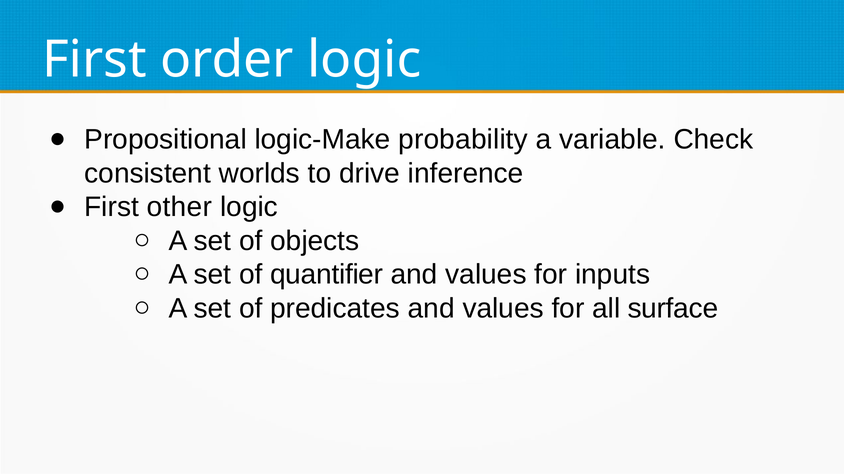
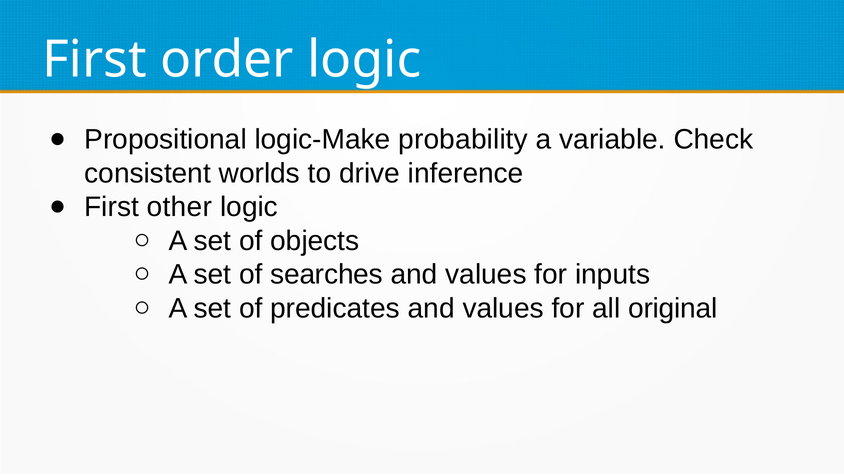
quantifier: quantifier -> searches
surface: surface -> original
